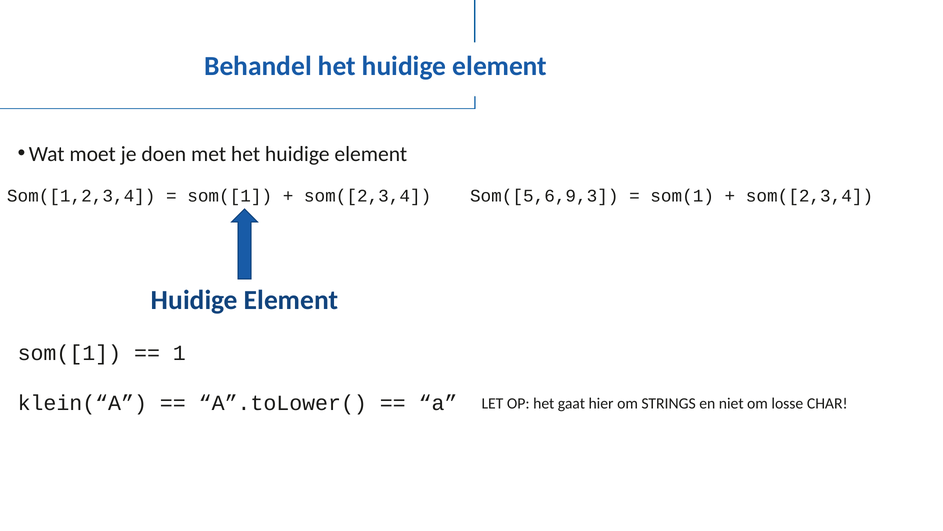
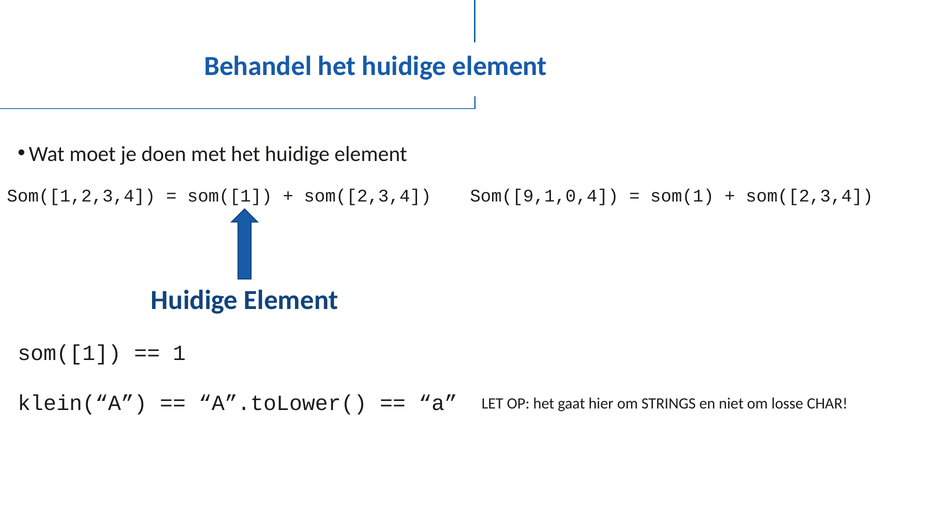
Som([5,6,9,3: Som([5,6,9,3 -> Som([9,1,0,4
